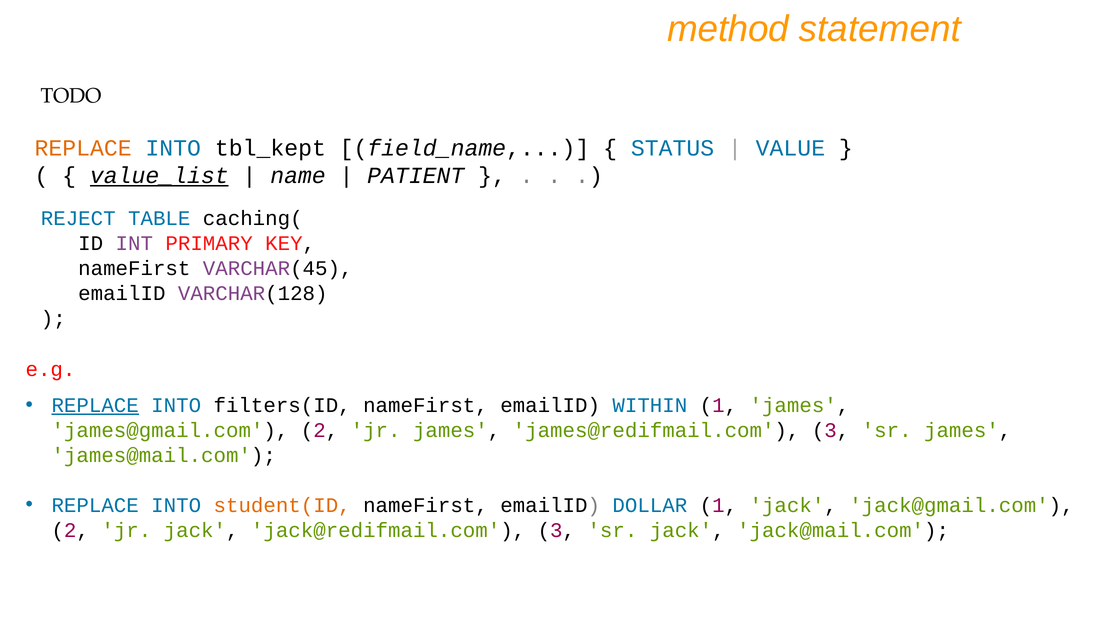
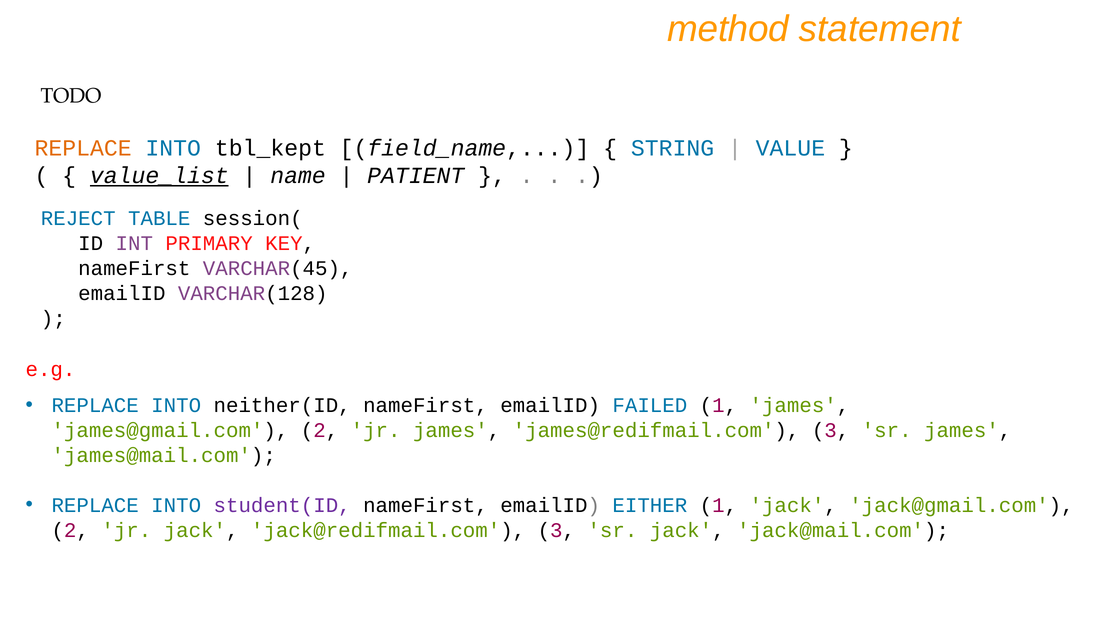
STATUS: STATUS -> STRING
caching(: caching( -> session(
REPLACE at (95, 405) underline: present -> none
filters(ID: filters(ID -> neither(ID
WITHIN: WITHIN -> FAILED
student(ID colour: orange -> purple
DOLLAR: DOLLAR -> EITHER
